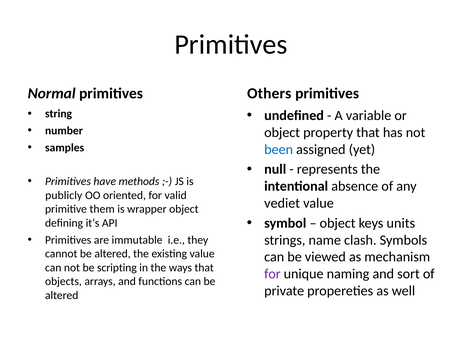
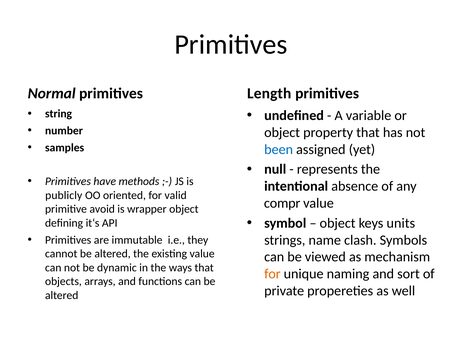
Others: Others -> Length
vediet: vediet -> compr
them: them -> avoid
scripting: scripting -> dynamic
for at (272, 274) colour: purple -> orange
